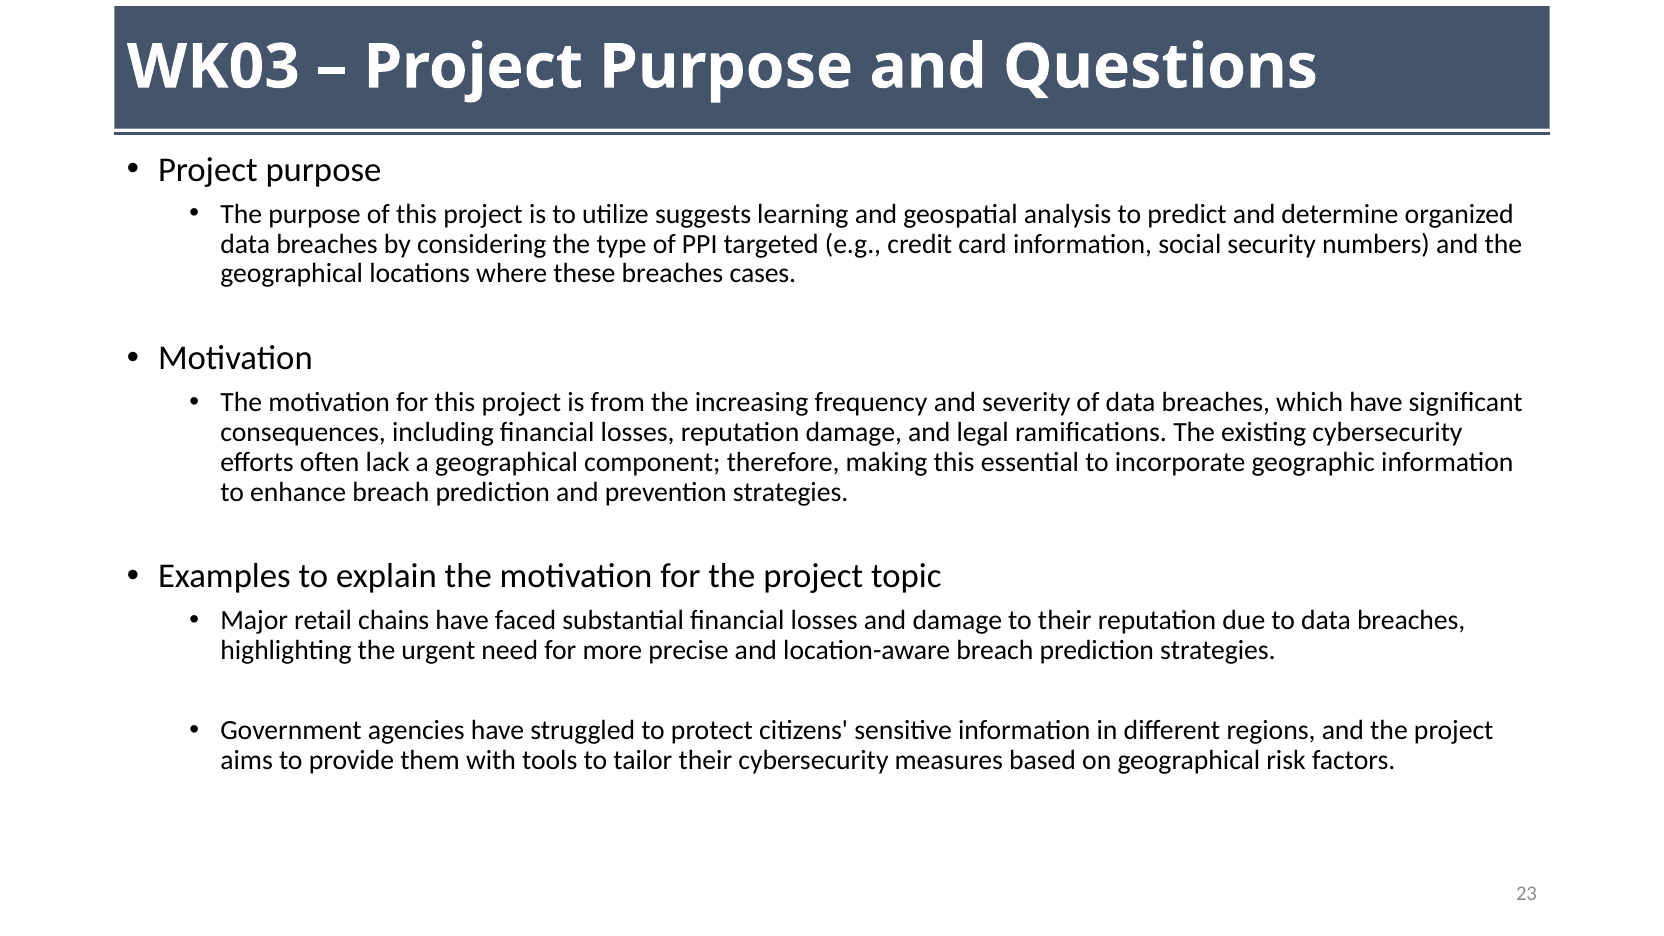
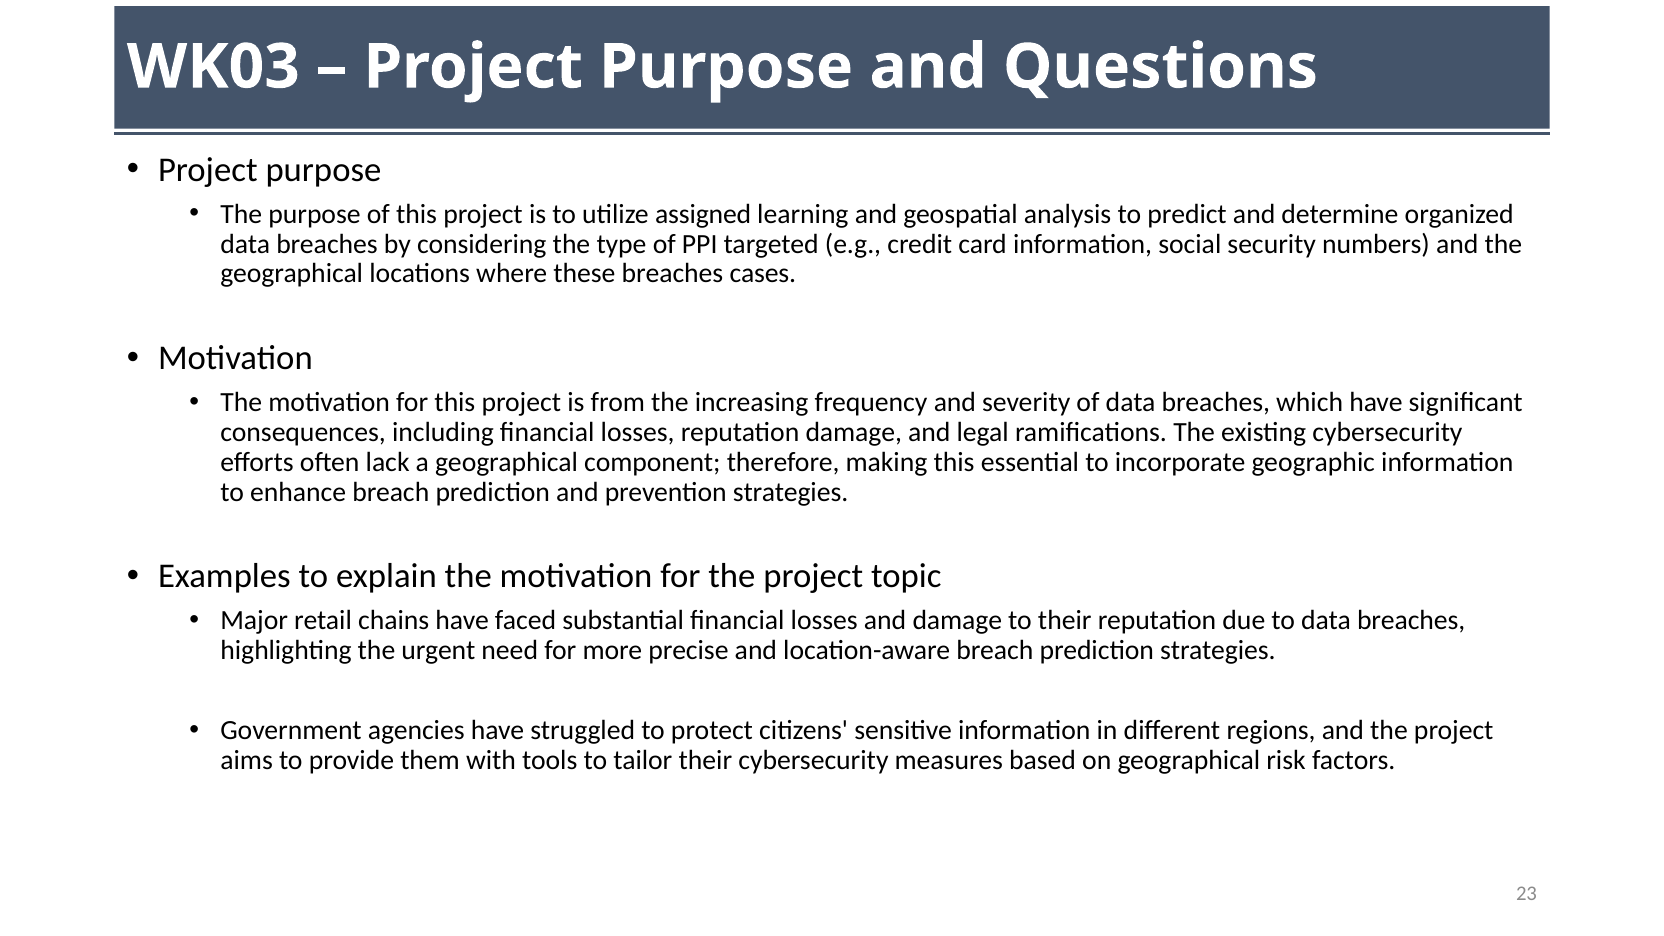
suggests: suggests -> assigned
